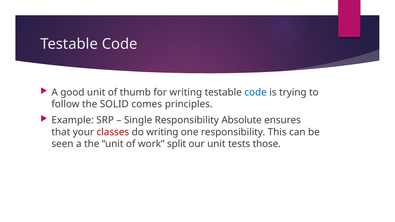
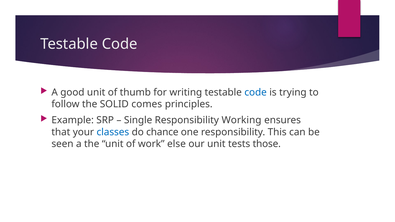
Absolute: Absolute -> Working
classes colour: red -> blue
do writing: writing -> chance
split: split -> else
